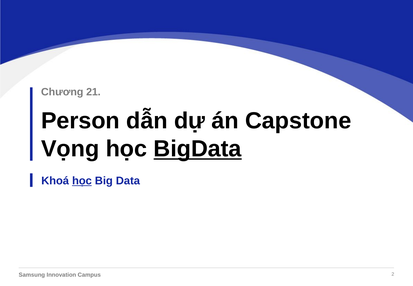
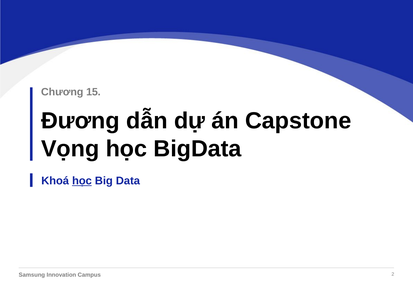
21: 21 -> 15
Person: Person -> Đương
BigData underline: present -> none
